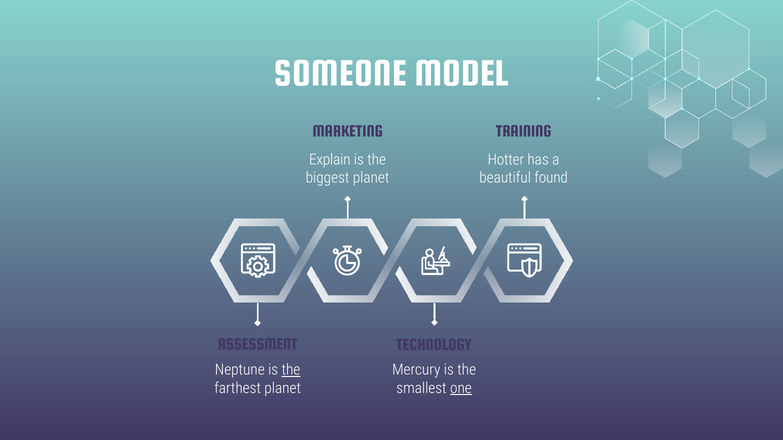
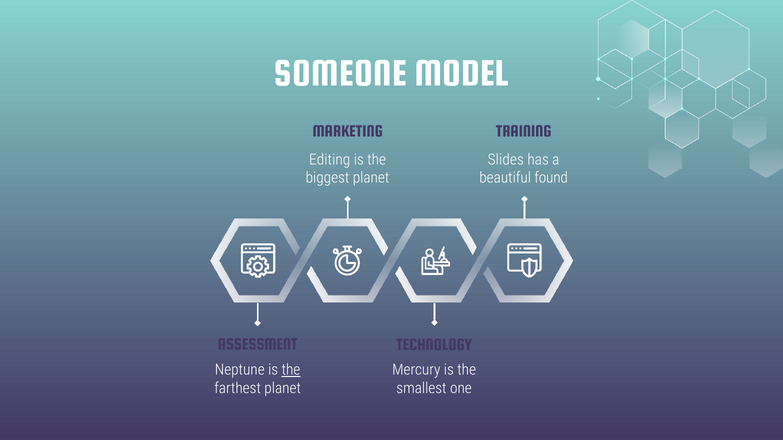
Hotter: Hotter -> Slides
Explain: Explain -> Editing
one underline: present -> none
